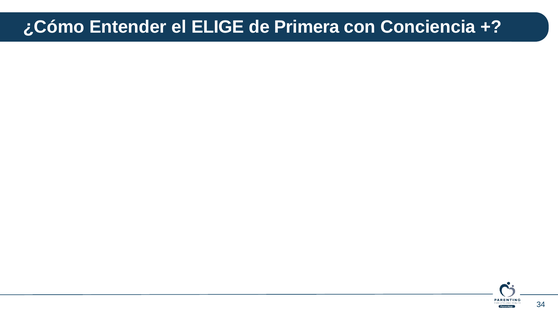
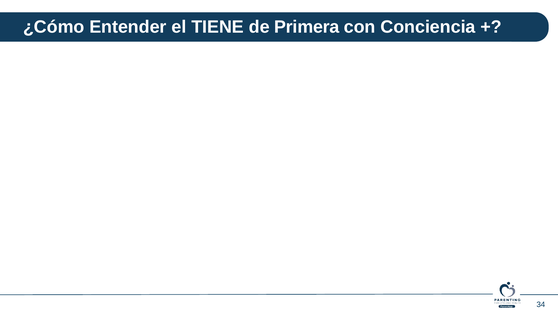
ELIGE: ELIGE -> TIENE
